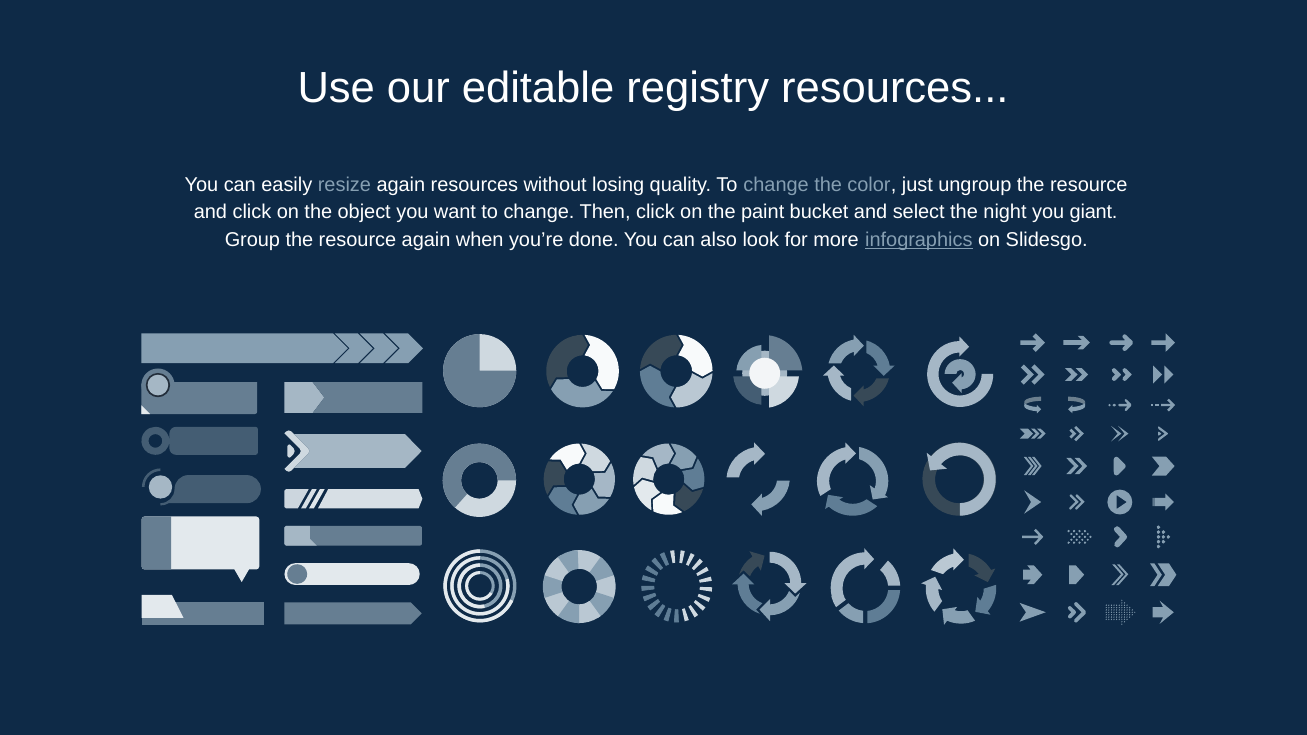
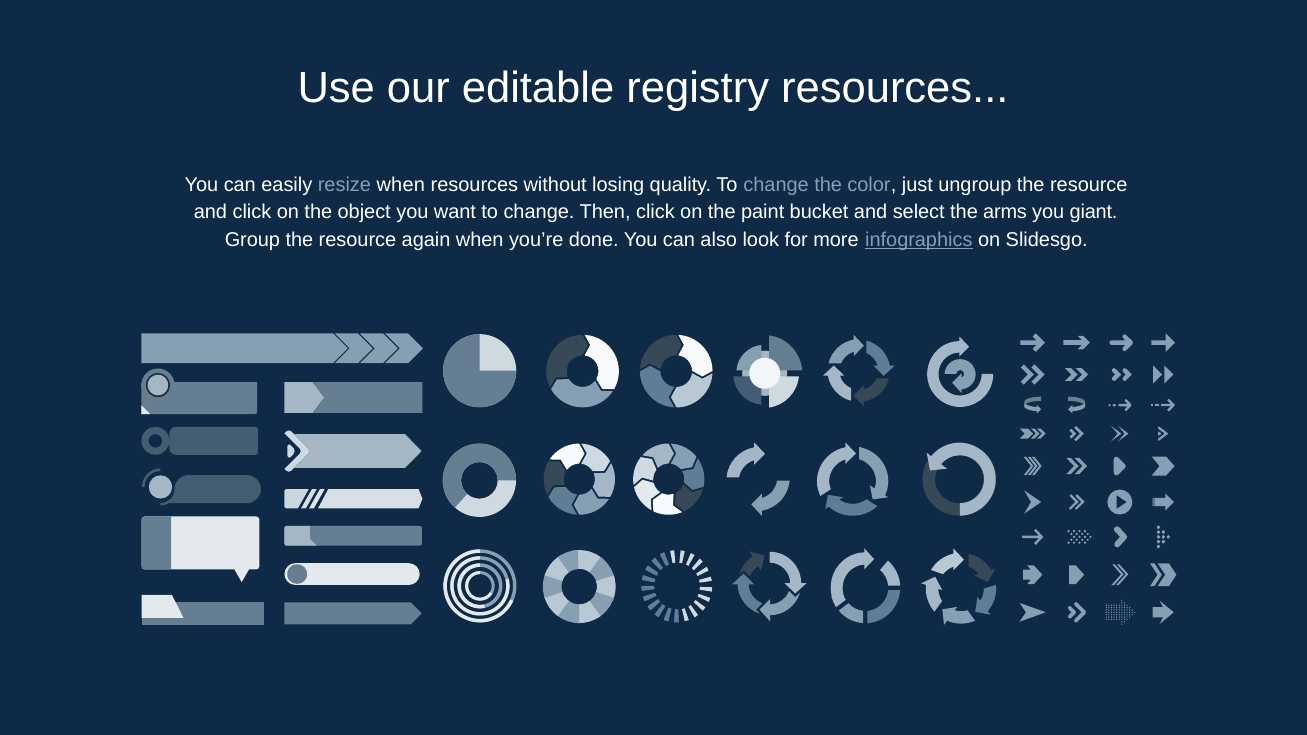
resize again: again -> when
night: night -> arms
